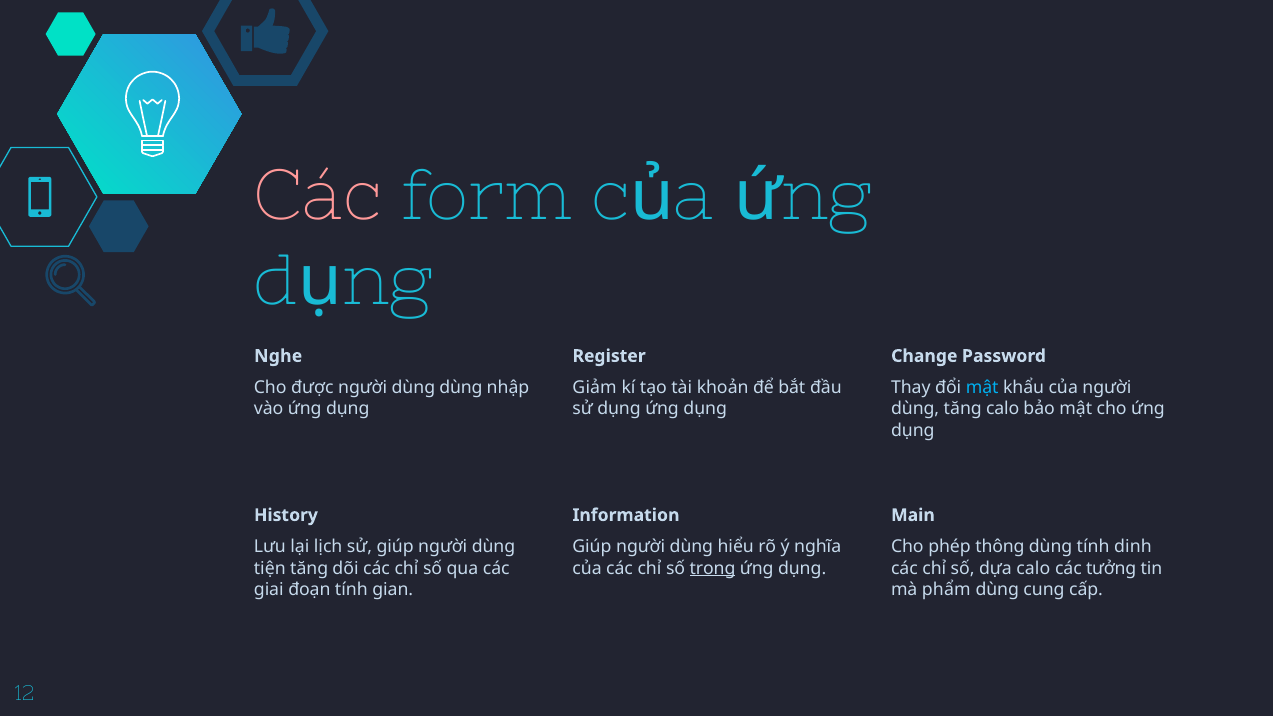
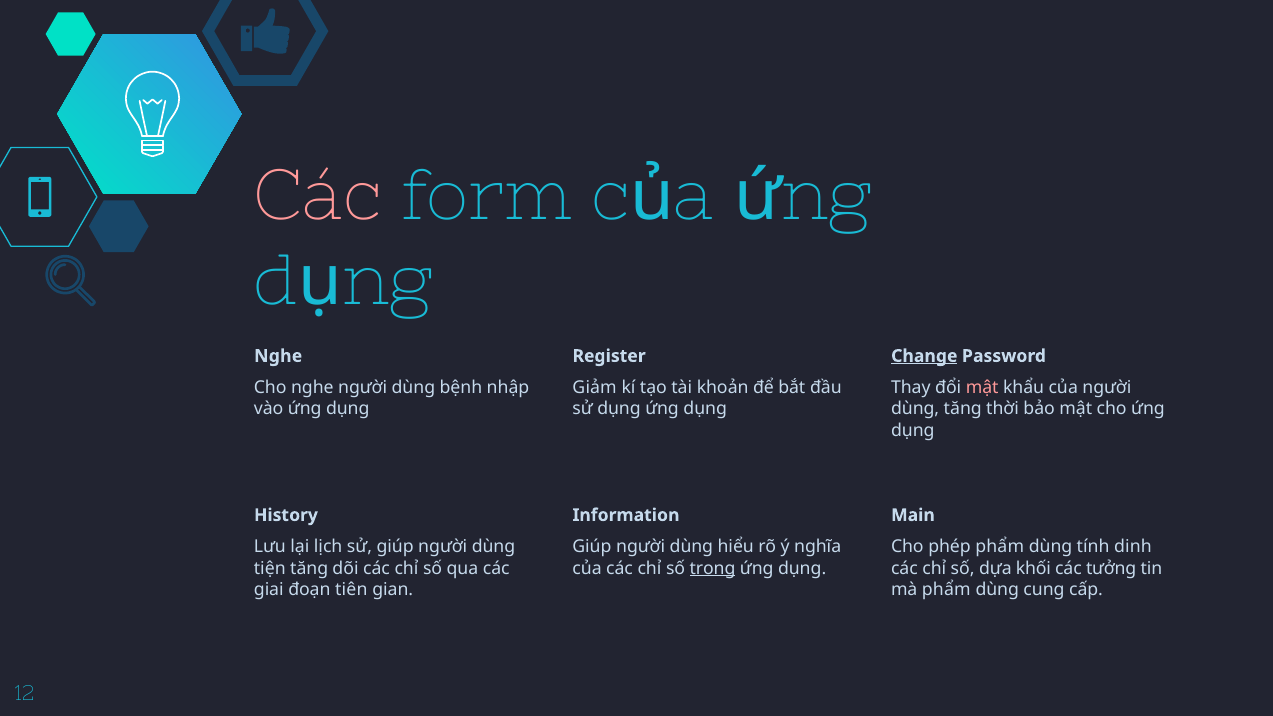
Change underline: none -> present
Cho được: được -> nghe
dùng dùng: dùng -> bệnh
mật at (982, 388) colour: light blue -> pink
tăng calo: calo -> thời
phép thông: thông -> phẩm
dựa calo: calo -> khối
đoạn tính: tính -> tiên
